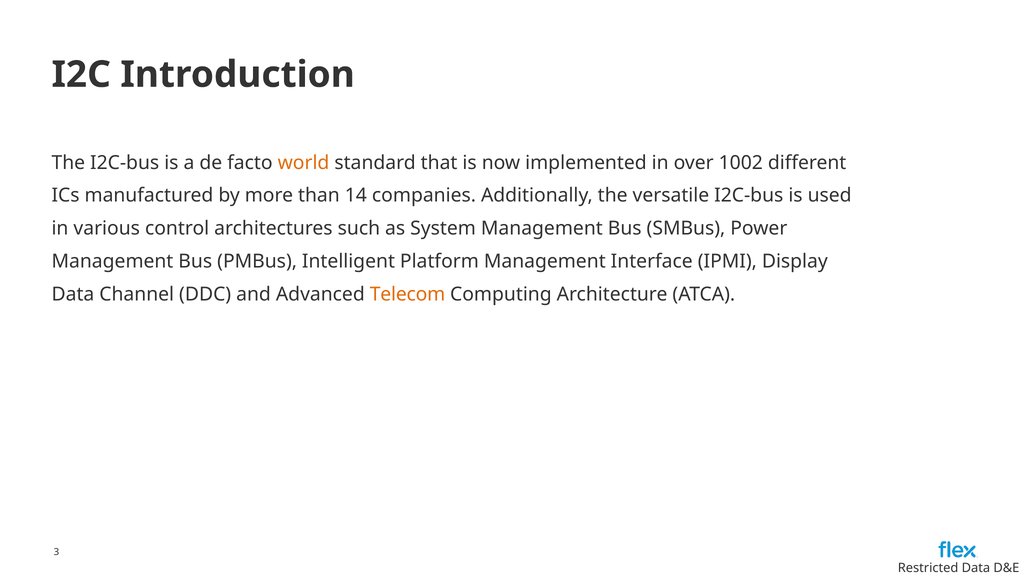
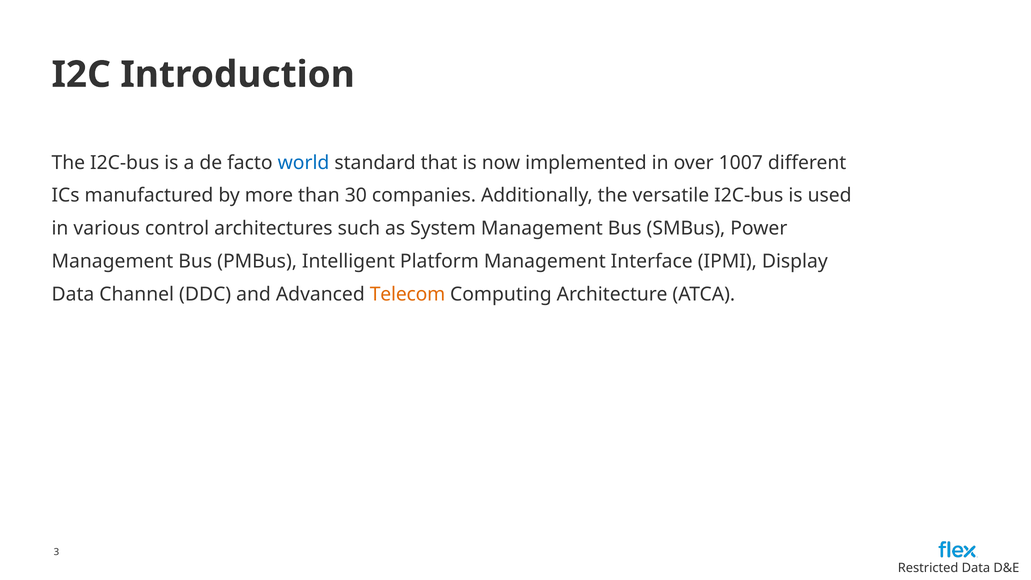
world colour: orange -> blue
1002: 1002 -> 1007
14: 14 -> 30
